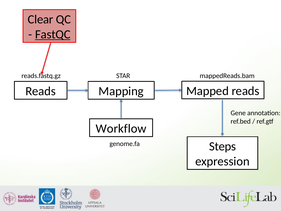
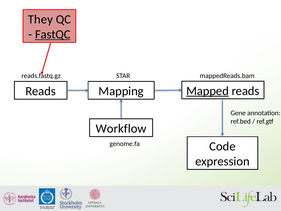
Clear: Clear -> They
Mapped underline: none -> present
Steps: Steps -> Code
